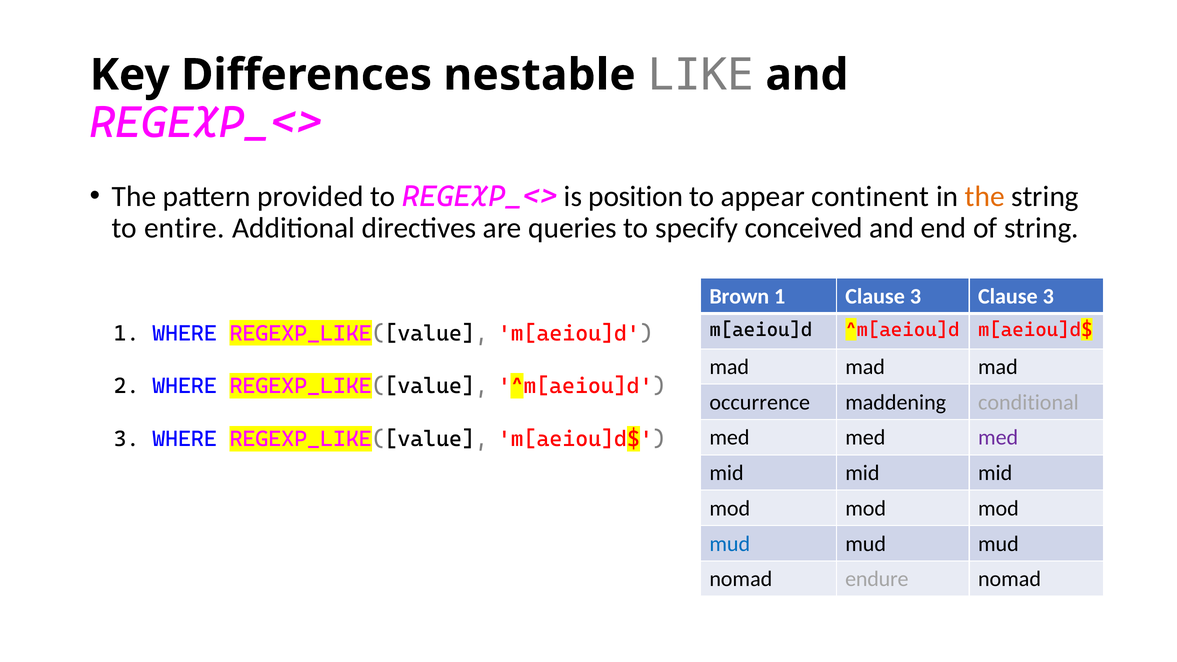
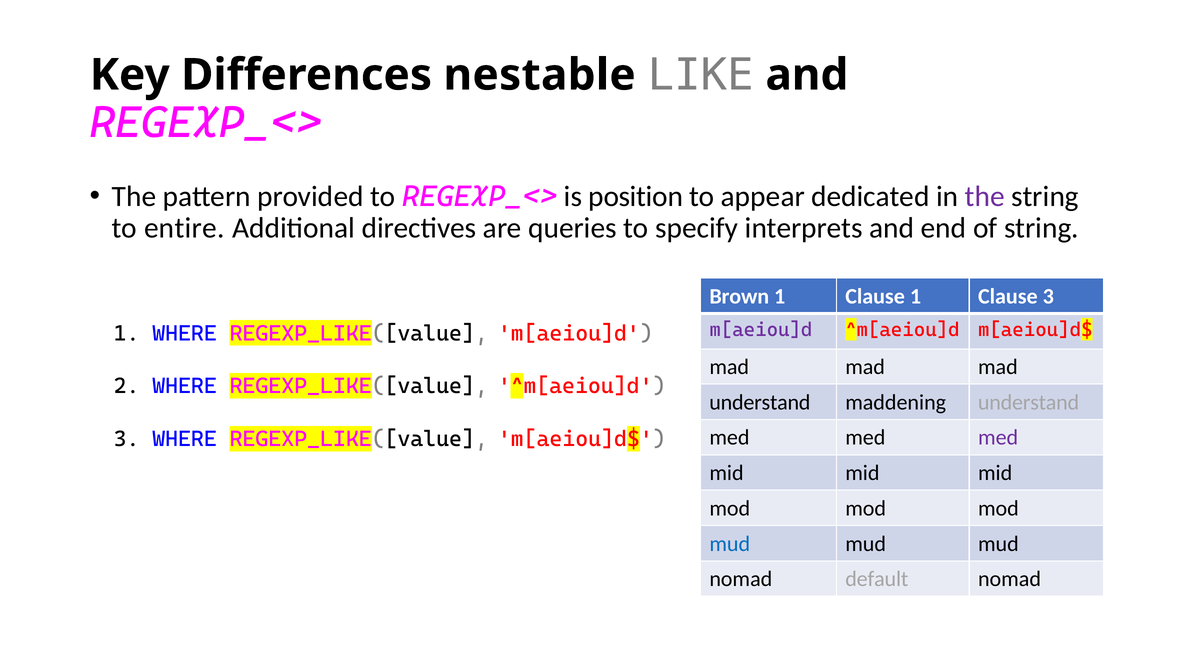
continent: continent -> dedicated
the at (985, 196) colour: orange -> purple
conceived: conceived -> interprets
1 Clause 3: 3 -> 1
m[aeiou]d at (761, 330) colour: black -> purple
occurrence at (760, 402): occurrence -> understand
maddening conditional: conditional -> understand
endure: endure -> default
